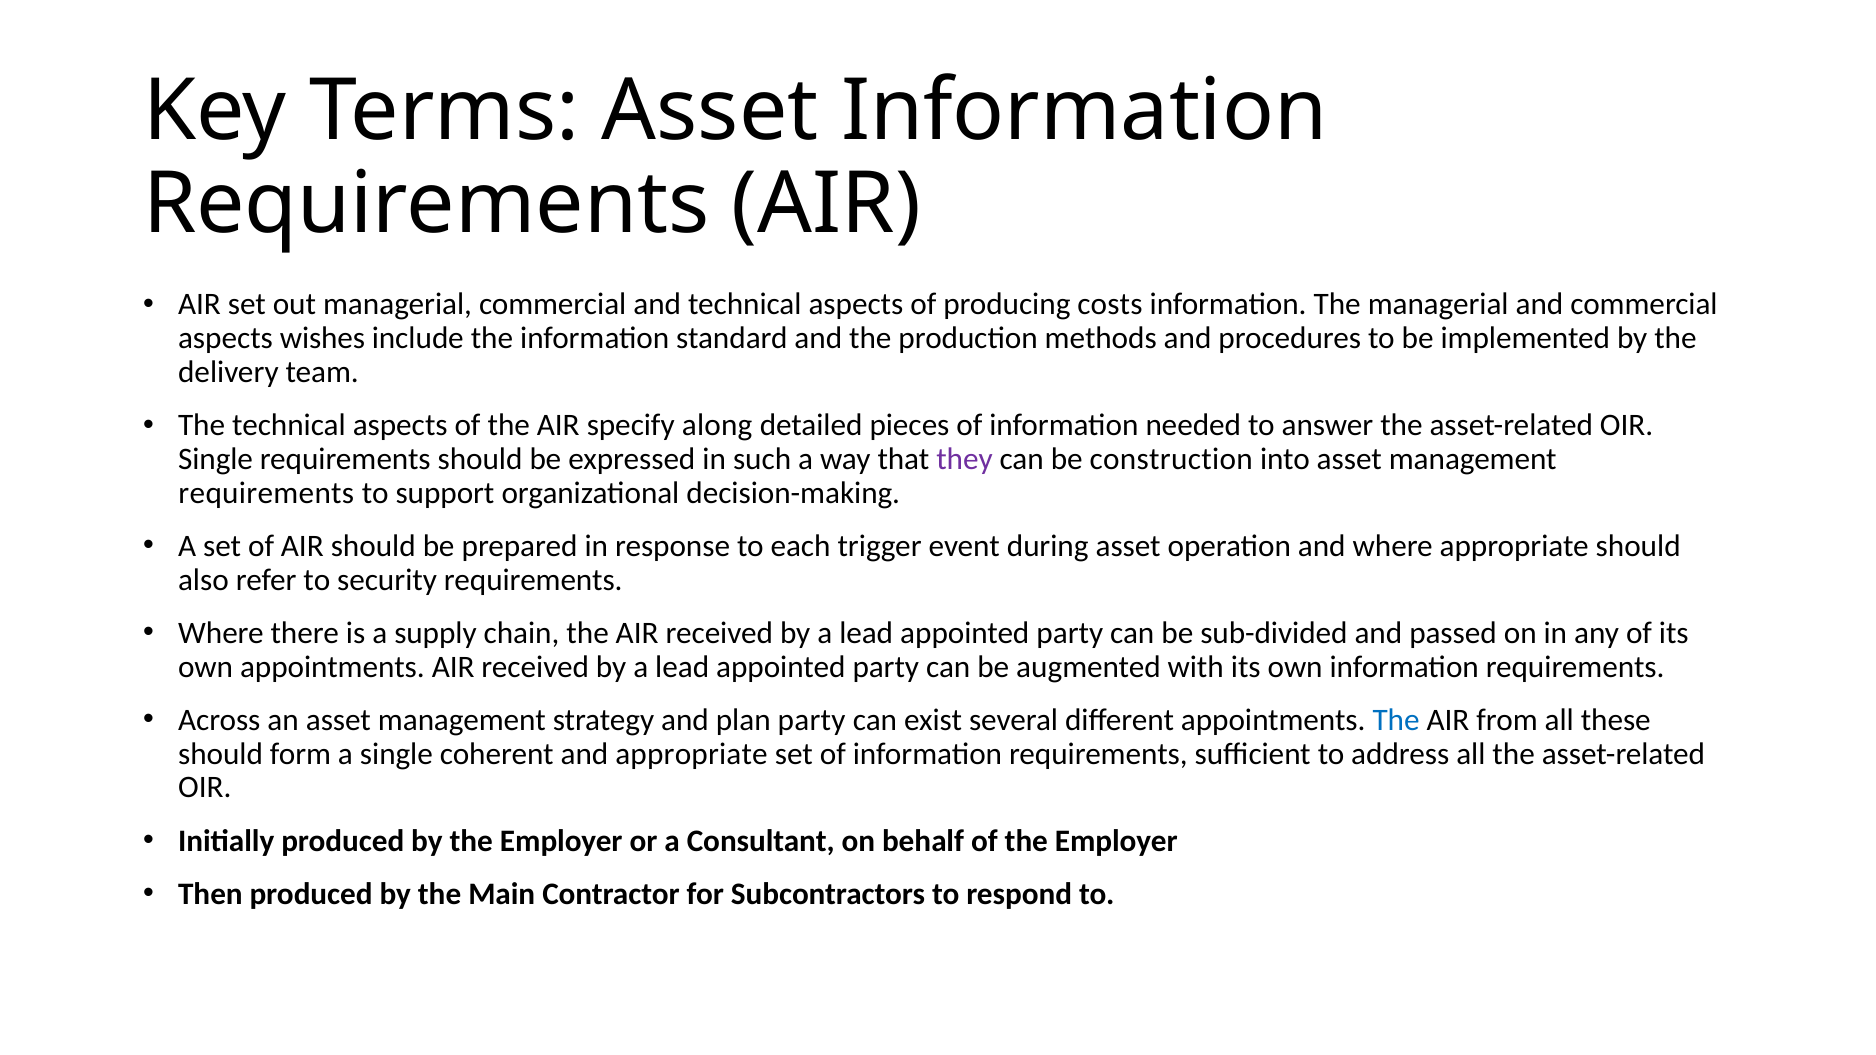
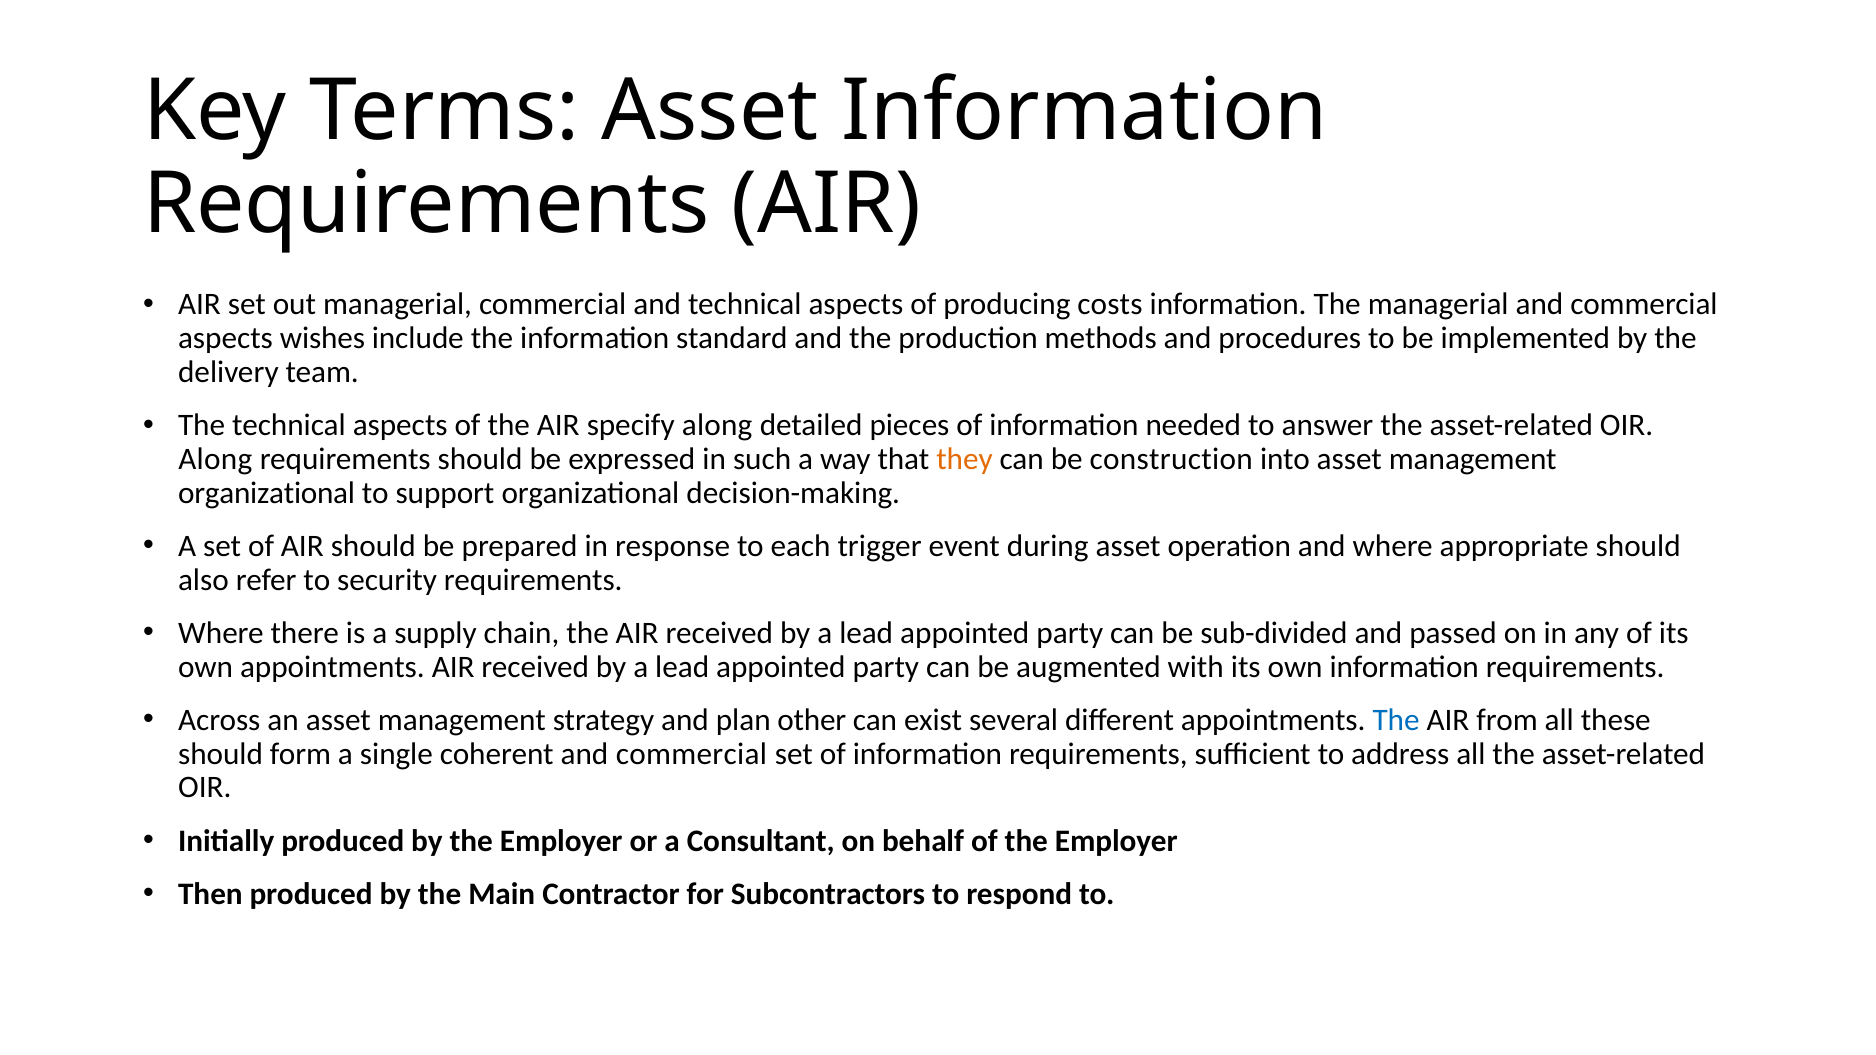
Single at (216, 459): Single -> Along
they colour: purple -> orange
requirements at (266, 493): requirements -> organizational
plan party: party -> other
coherent and appropriate: appropriate -> commercial
